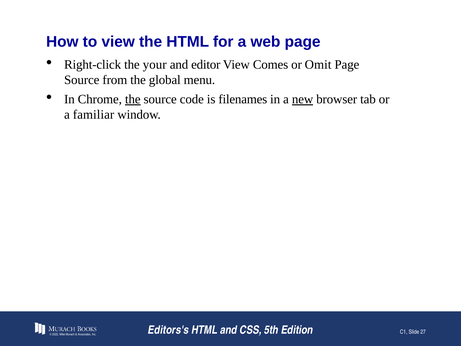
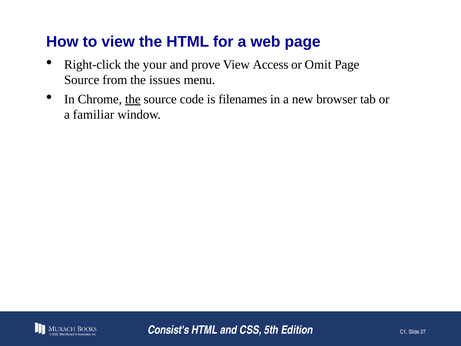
editor: editor -> prove
Comes: Comes -> Access
global: global -> issues
new underline: present -> none
Editors's: Editors's -> Consist's
